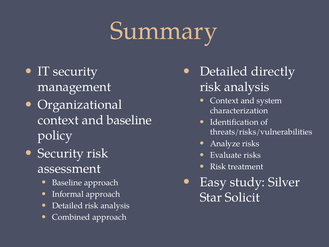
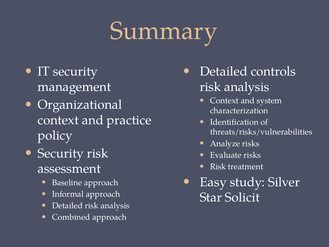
directly: directly -> controls
and baseline: baseline -> practice
